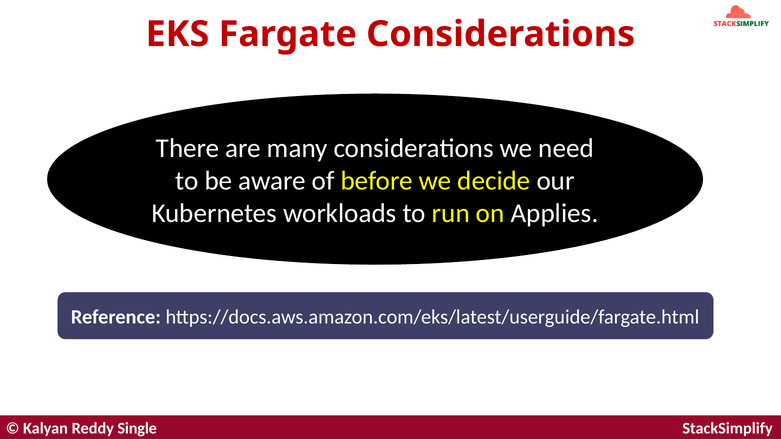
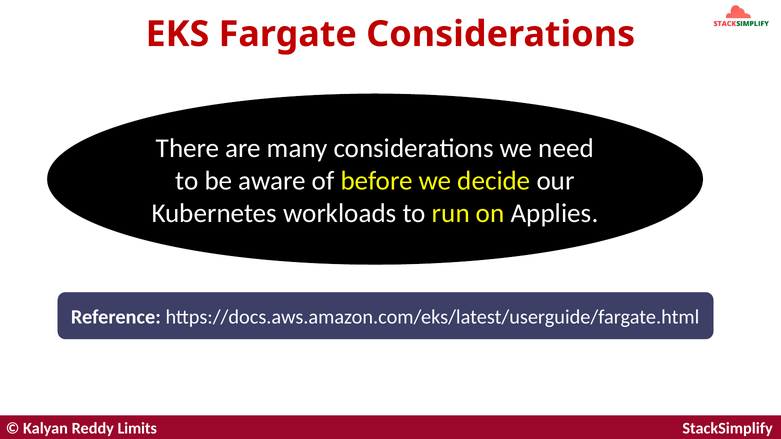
Single: Single -> Limits
